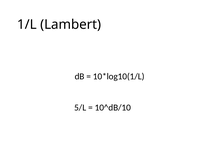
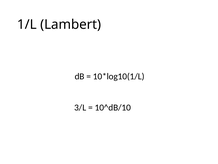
5/L: 5/L -> 3/L
